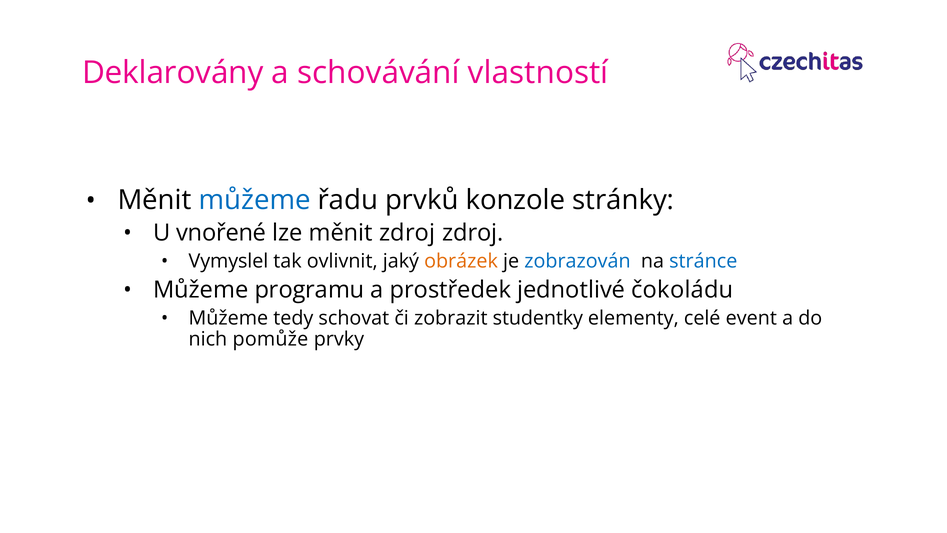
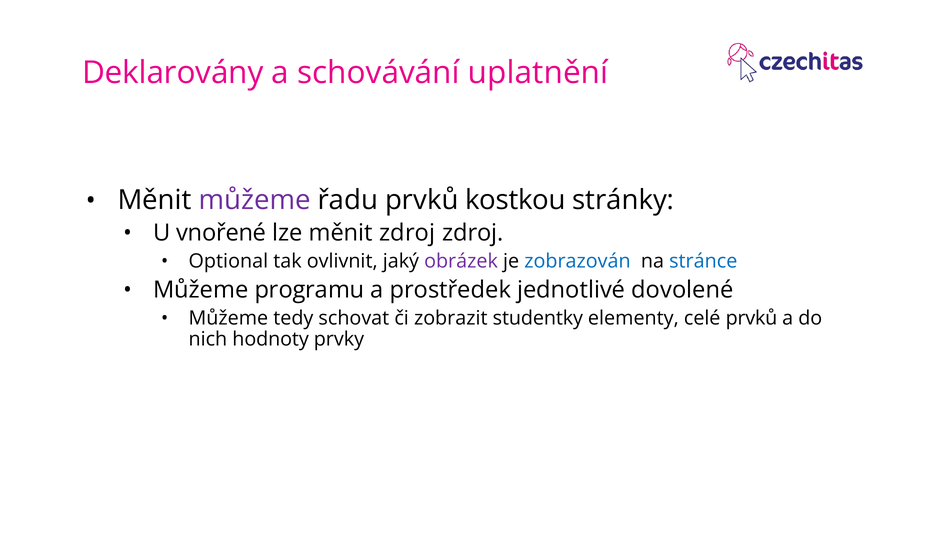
vlastností: vlastností -> uplatnění
můžeme at (255, 200) colour: blue -> purple
konzole: konzole -> kostkou
Vymyslel: Vymyslel -> Optional
obrázek colour: orange -> purple
čokoládu: čokoládu -> dovolené
celé event: event -> prvků
pomůže: pomůže -> hodnoty
